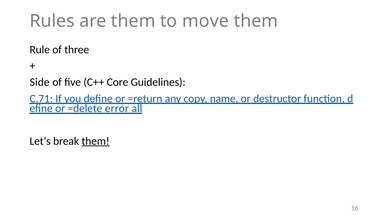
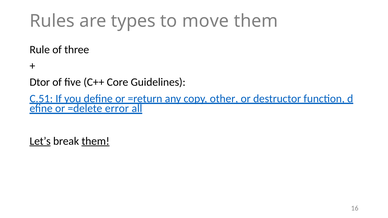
are them: them -> types
Side: Side -> Dtor
C.71: C.71 -> C.51
name: name -> other
Let’s underline: none -> present
